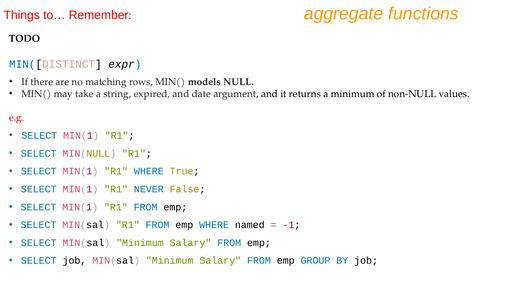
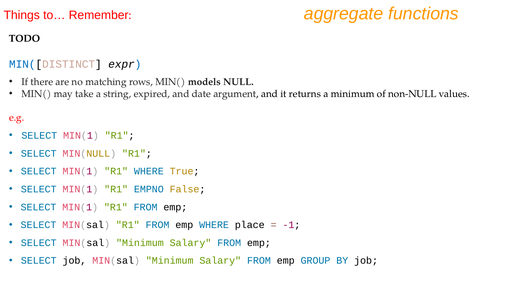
NEVER: NEVER -> EMPNO
named: named -> place
